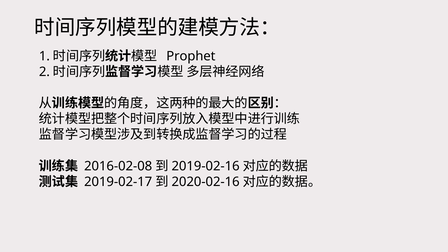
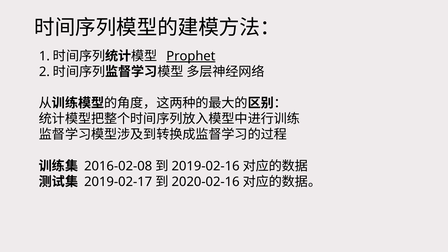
Prophet underline: none -> present
